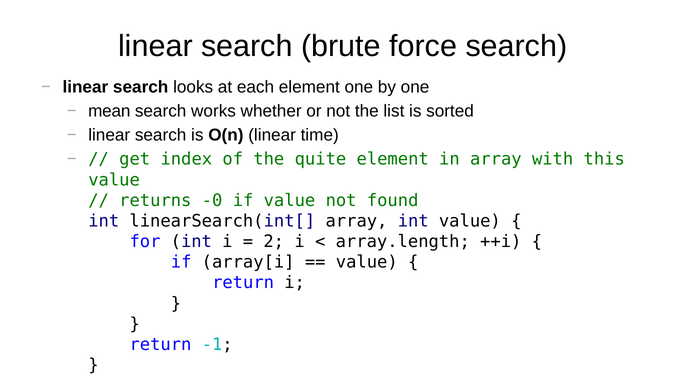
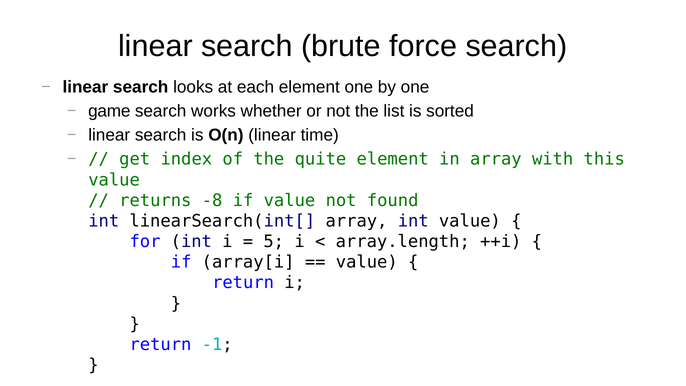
mean: mean -> game
-0: -0 -> -8
2: 2 -> 5
